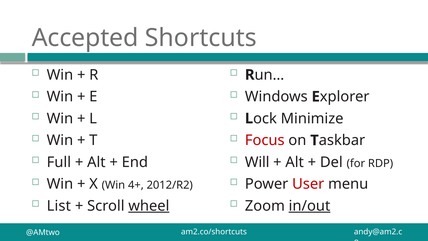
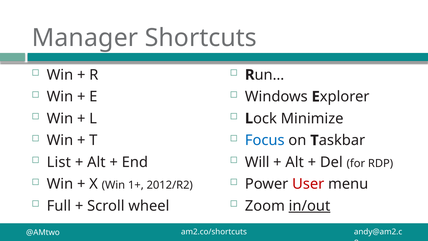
Accepted: Accepted -> Manager
Focus colour: red -> blue
Full: Full -> List
4+: 4+ -> 1+
List: List -> Full
wheel underline: present -> none
